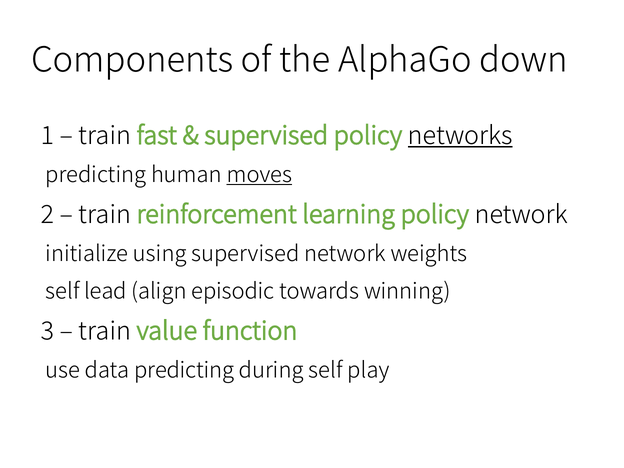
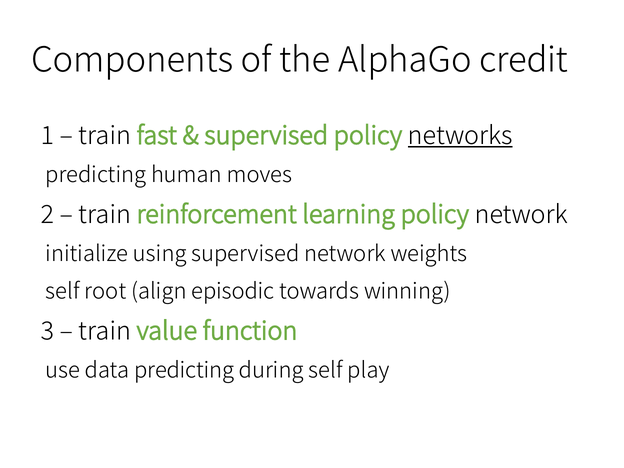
down: down -> credit
moves underline: present -> none
lead: lead -> root
